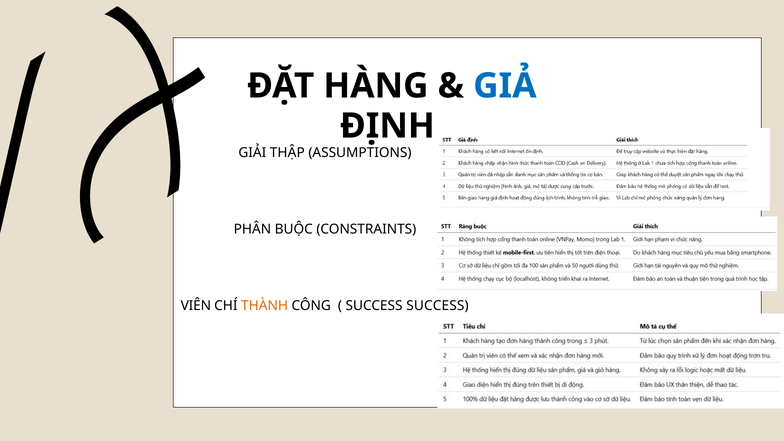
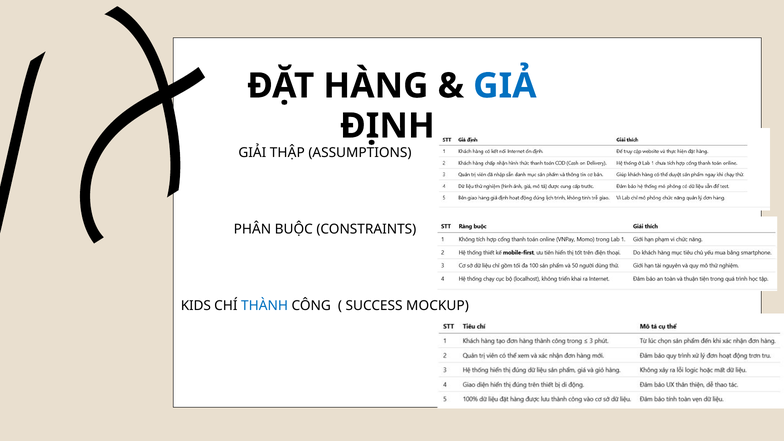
VIÊN: VIÊN -> KIDS
THÀNH colour: orange -> blue
SUCCESS SUCCESS: SUCCESS -> MOCKUP
